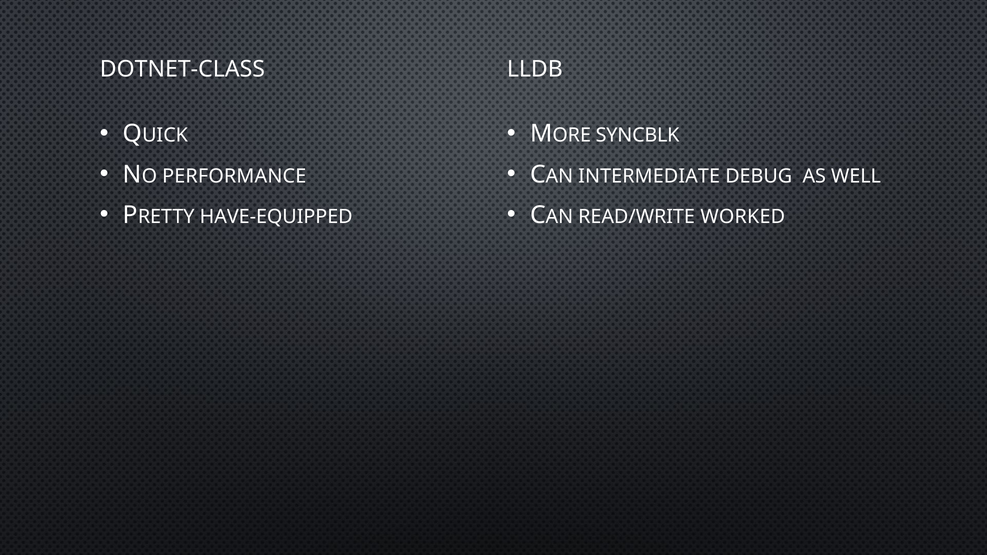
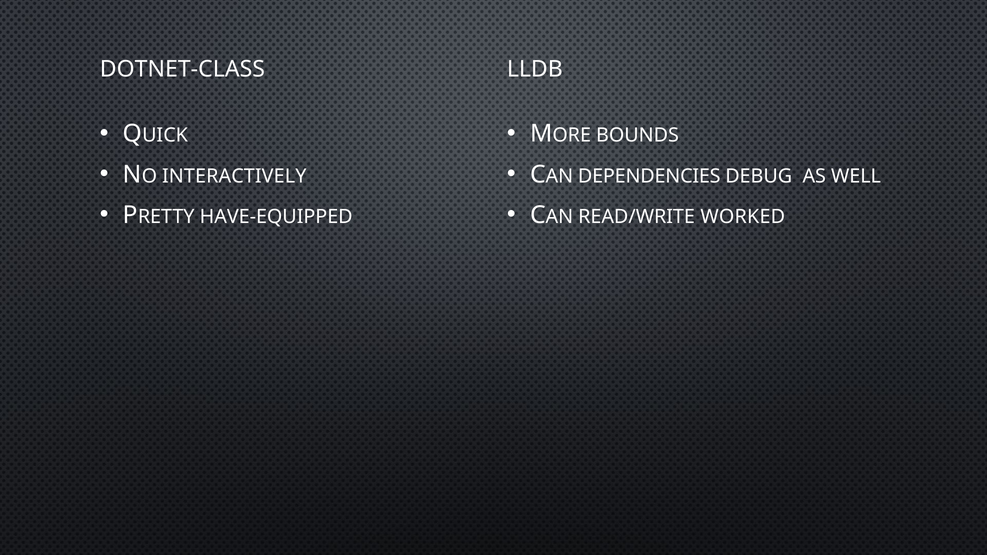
SYNCBLK: SYNCBLK -> BOUNDS
PERFORMANCE: PERFORMANCE -> INTERACTIVELY
INTERMEDIATE: INTERMEDIATE -> DEPENDENCIES
